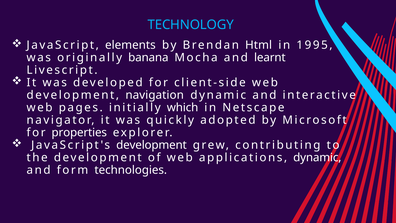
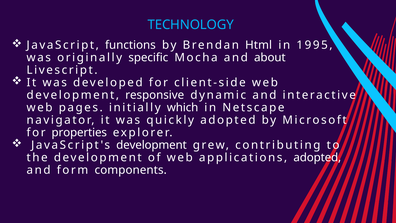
elements: elements -> functions
banana: banana -> specific
learnt: learnt -> about
navigation: navigation -> responsive
applications dynamic: dynamic -> adopted
technologies: technologies -> components
